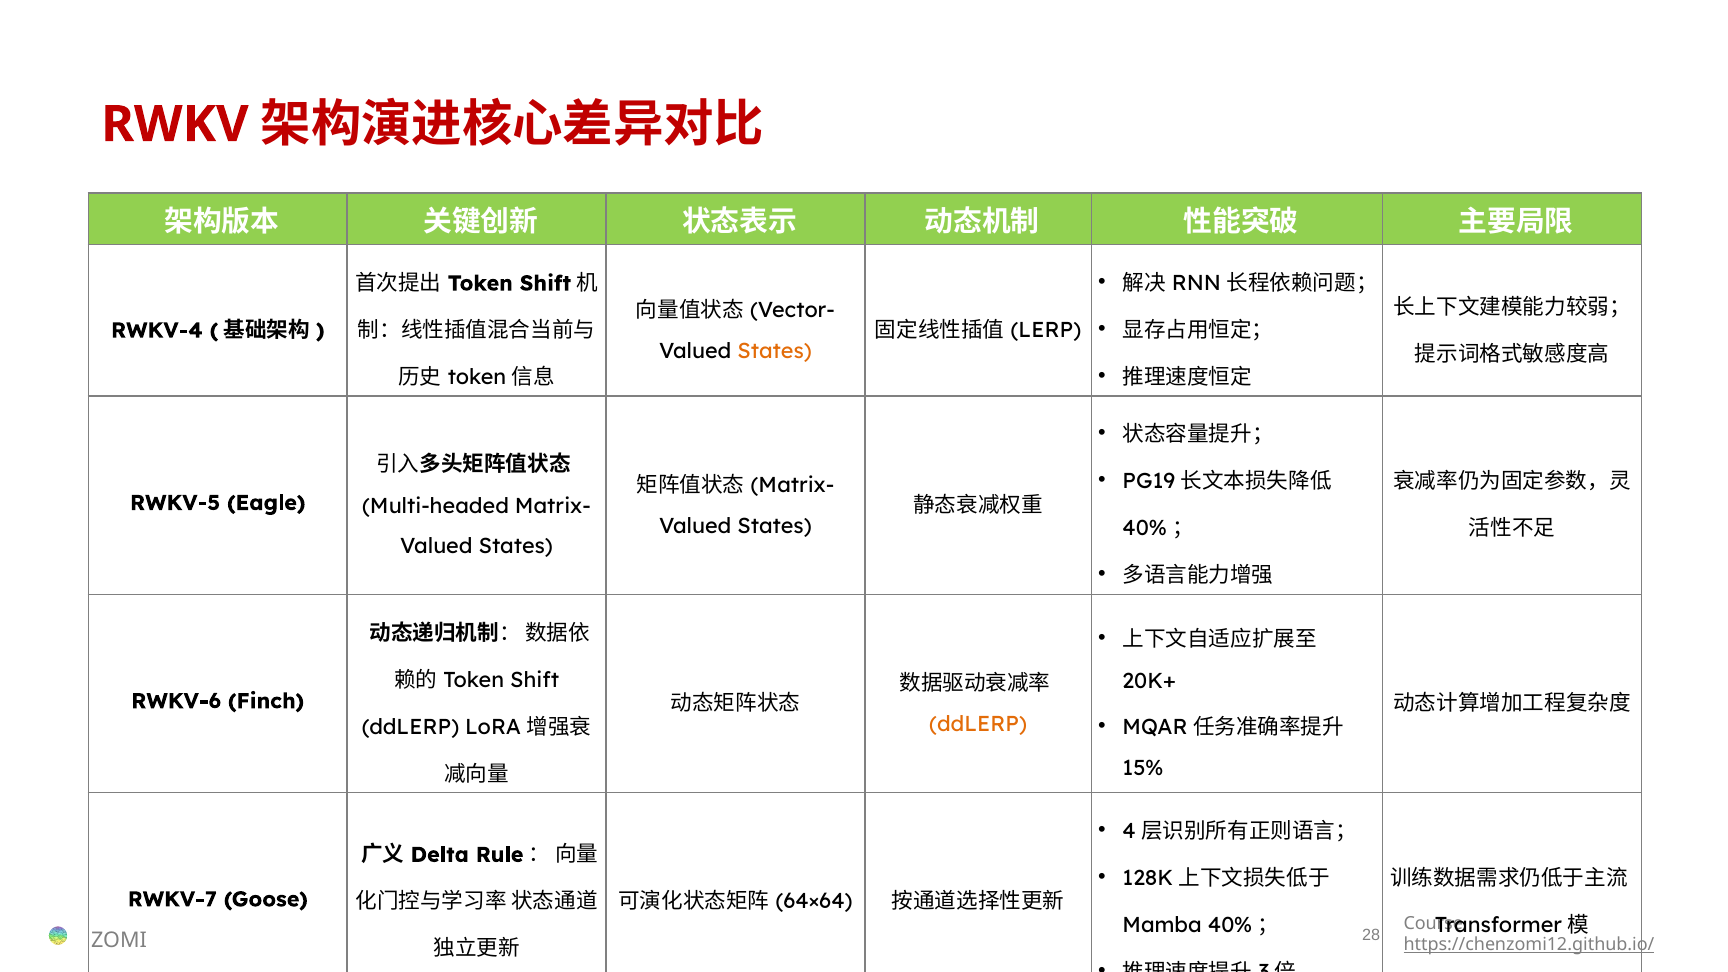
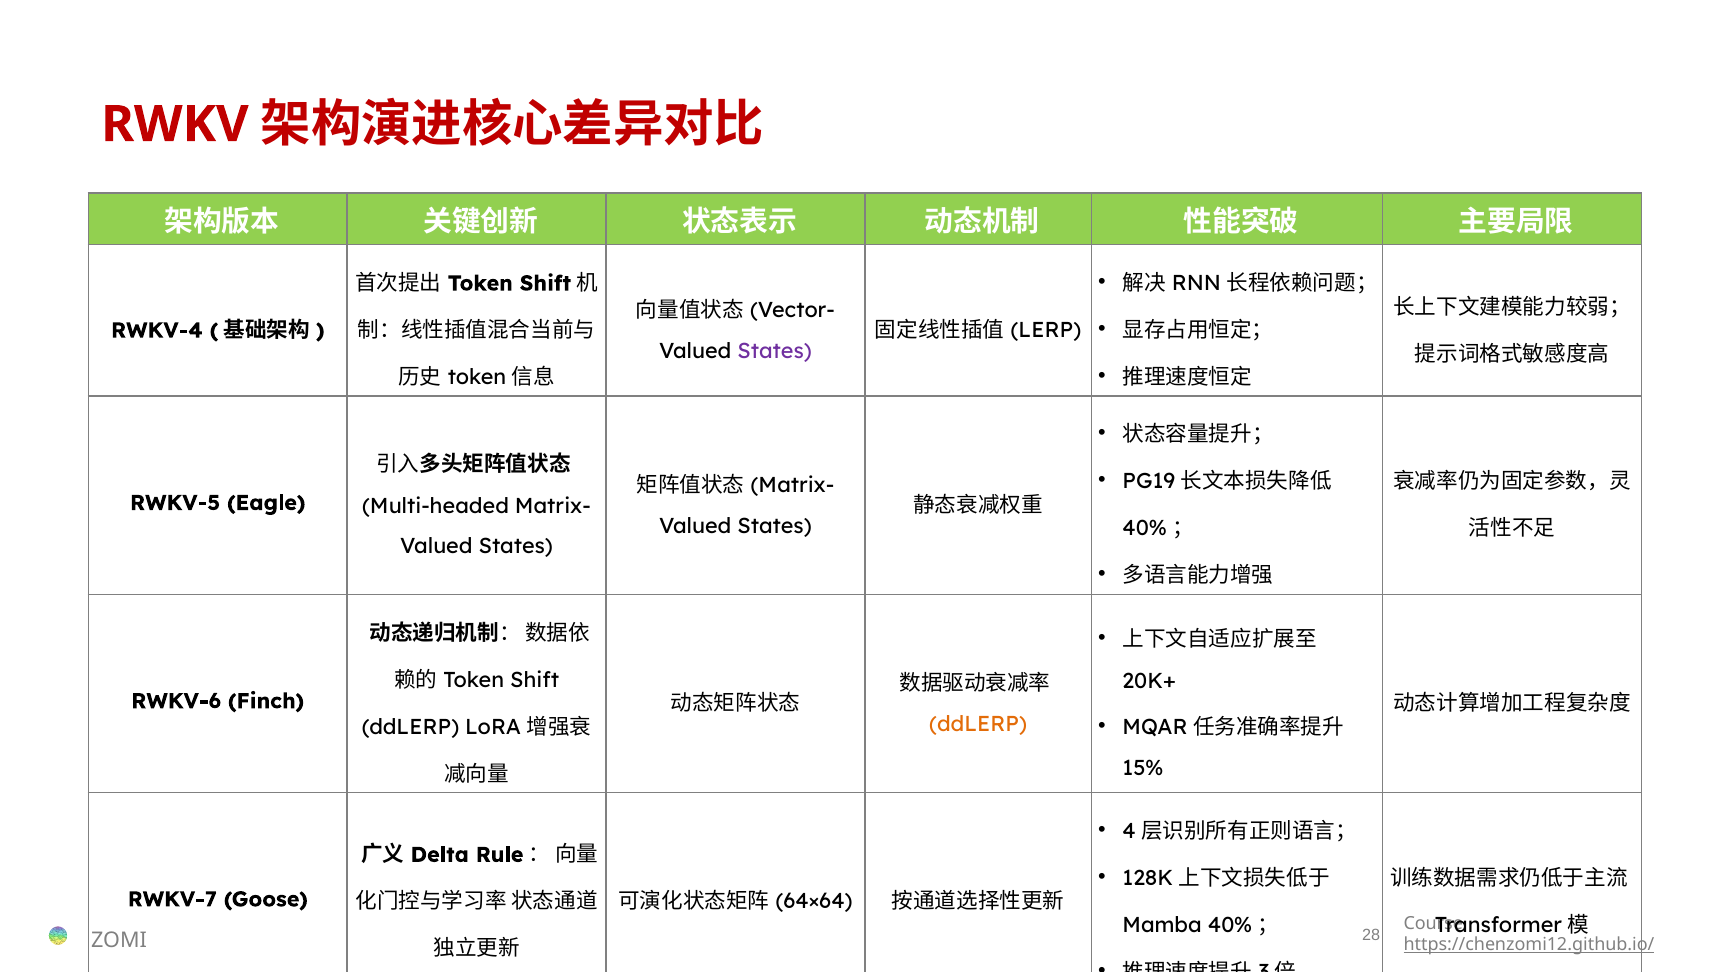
States at (775, 351) colour: orange -> purple
